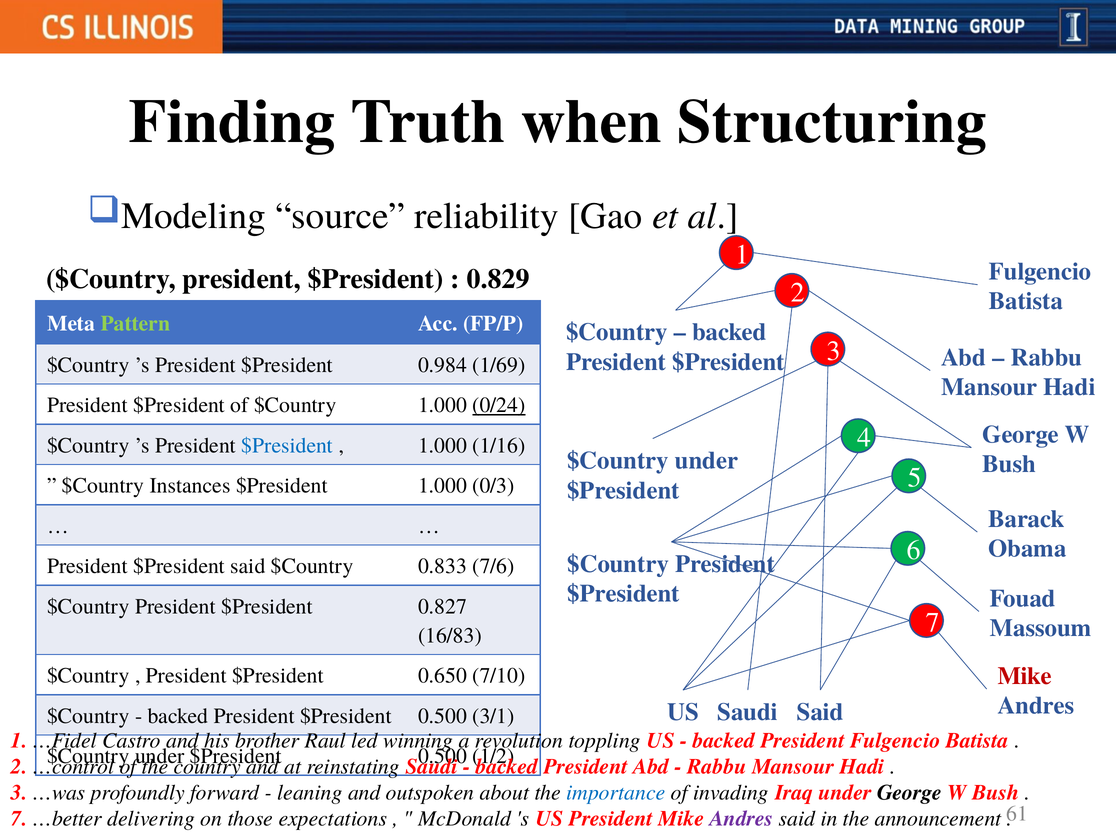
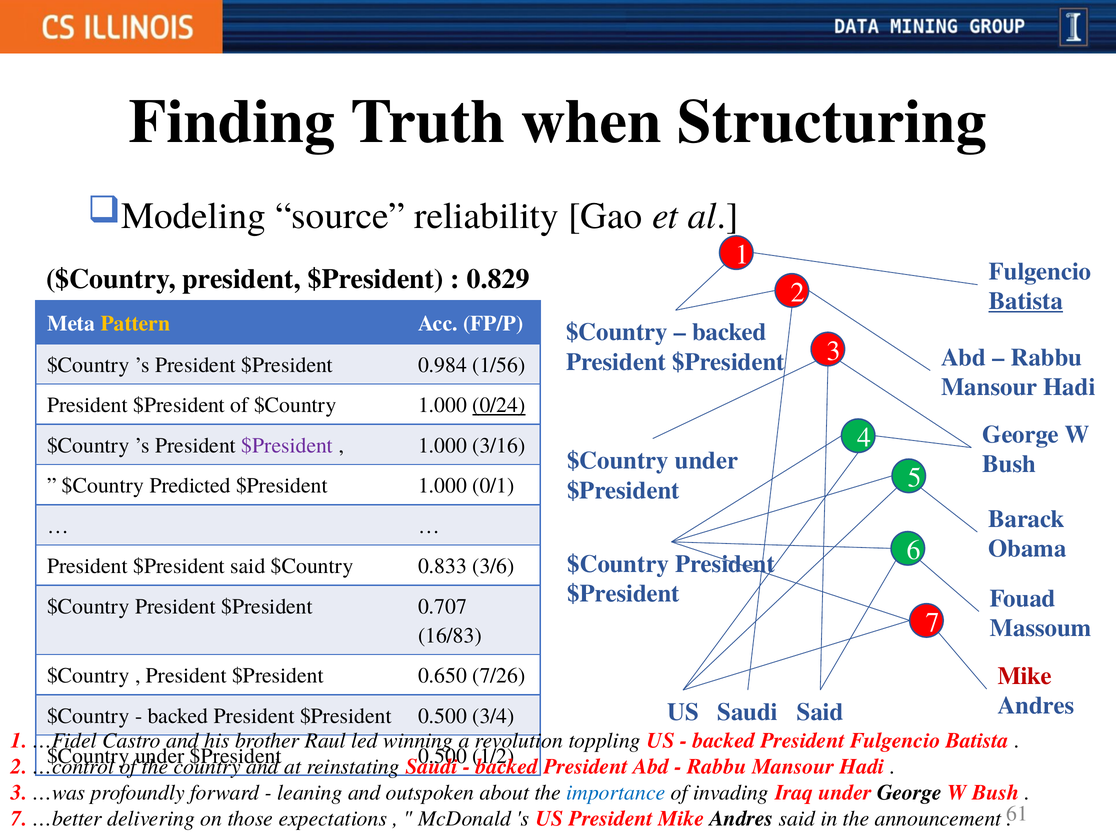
Batista at (1026, 301) underline: none -> present
Pattern colour: light green -> yellow
1/69: 1/69 -> 1/56
$President at (287, 446) colour: blue -> purple
1/16: 1/16 -> 3/16
Instances: Instances -> Predicted
0/3: 0/3 -> 0/1
7/6: 7/6 -> 3/6
0.827: 0.827 -> 0.707
7/10: 7/10 -> 7/26
3/1: 3/1 -> 3/4
Andres at (741, 819) colour: purple -> black
